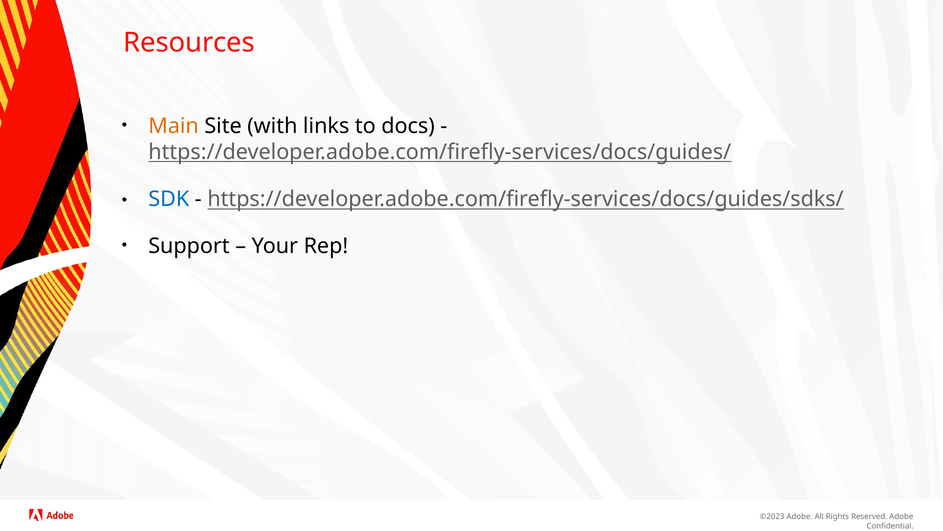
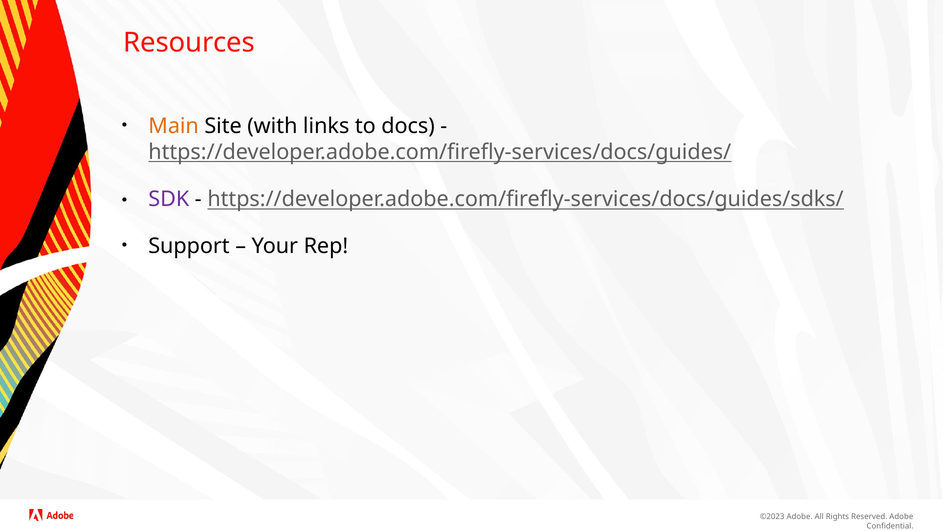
SDK colour: blue -> purple
